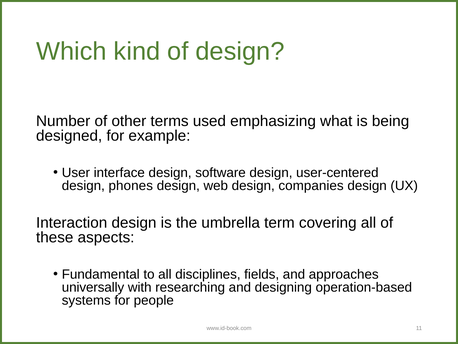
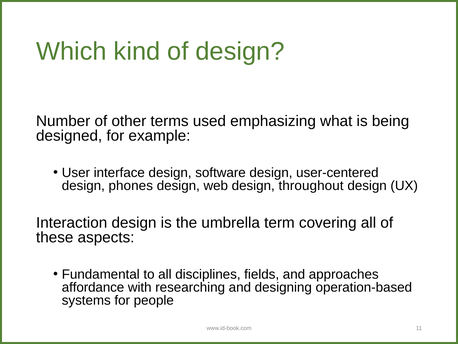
companies: companies -> throughout
universally: universally -> affordance
